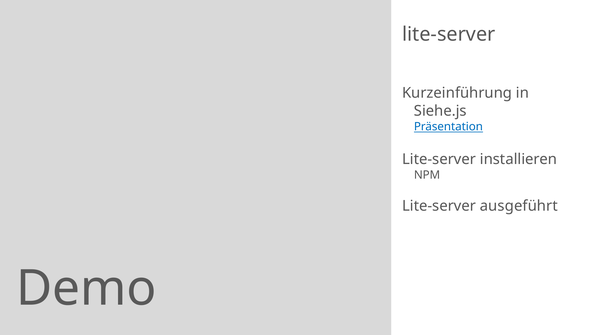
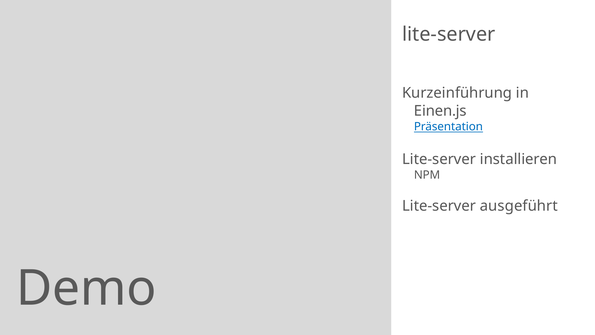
Siehe.js: Siehe.js -> Einen.js
